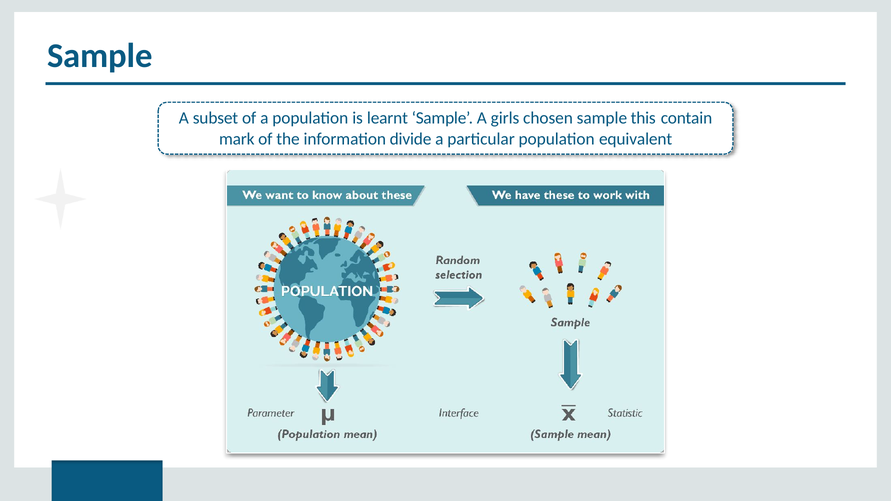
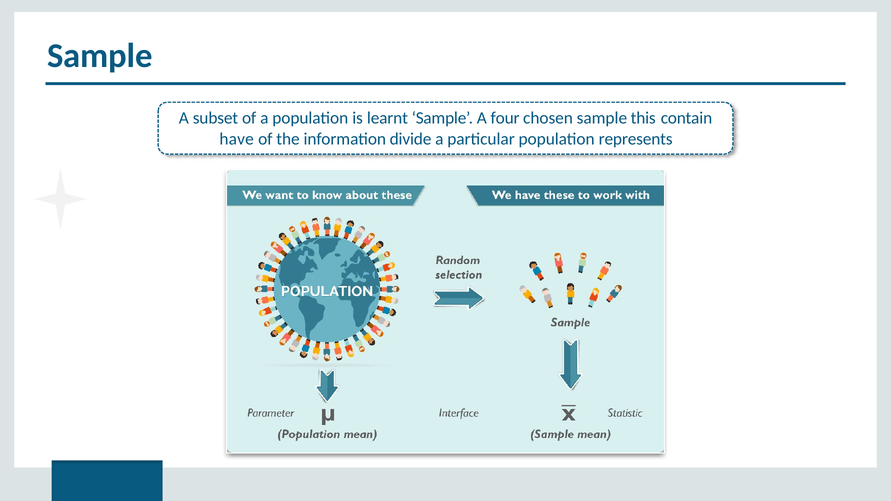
girls: girls -> four
mark: mark -> have
equivalent: equivalent -> represents
